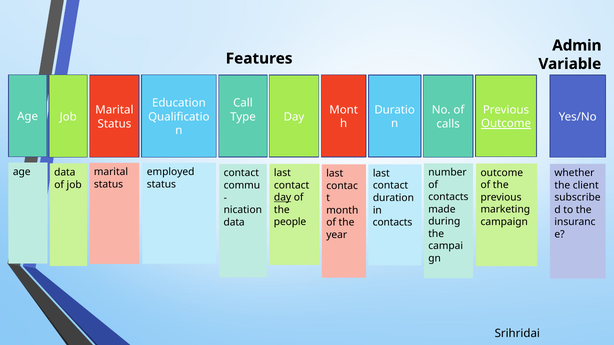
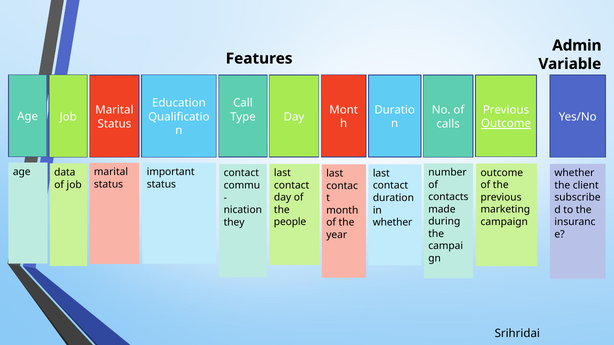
employed: employed -> important
day at (283, 198) underline: present -> none
data at (234, 222): data -> they
contacts at (393, 223): contacts -> whether
